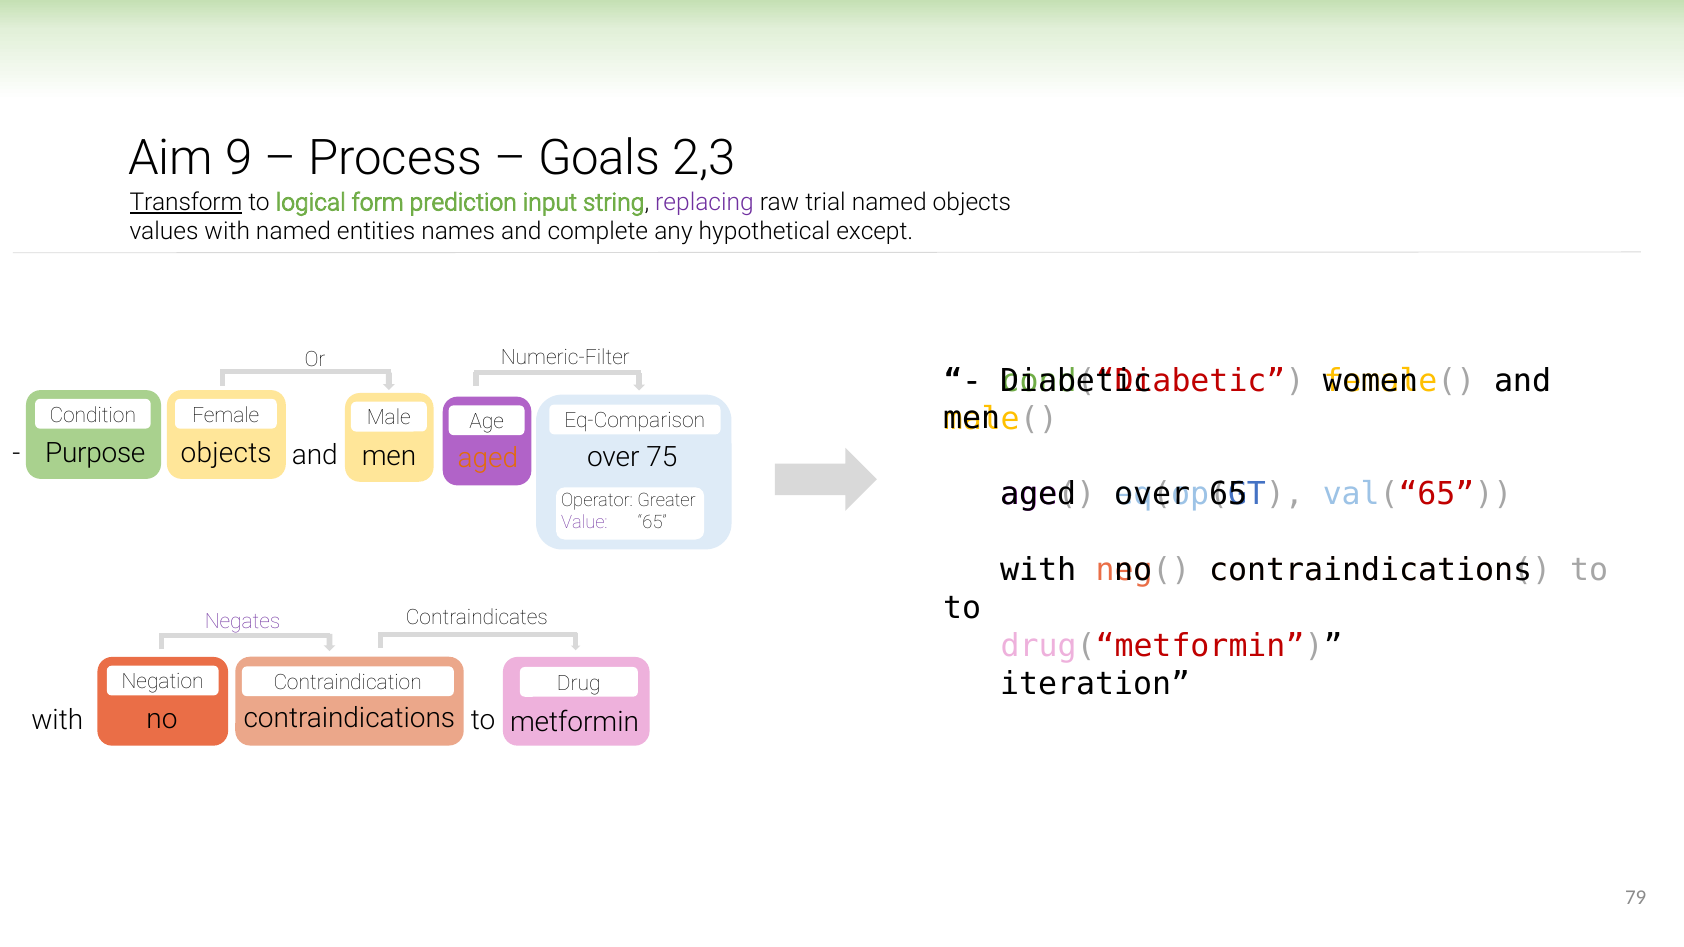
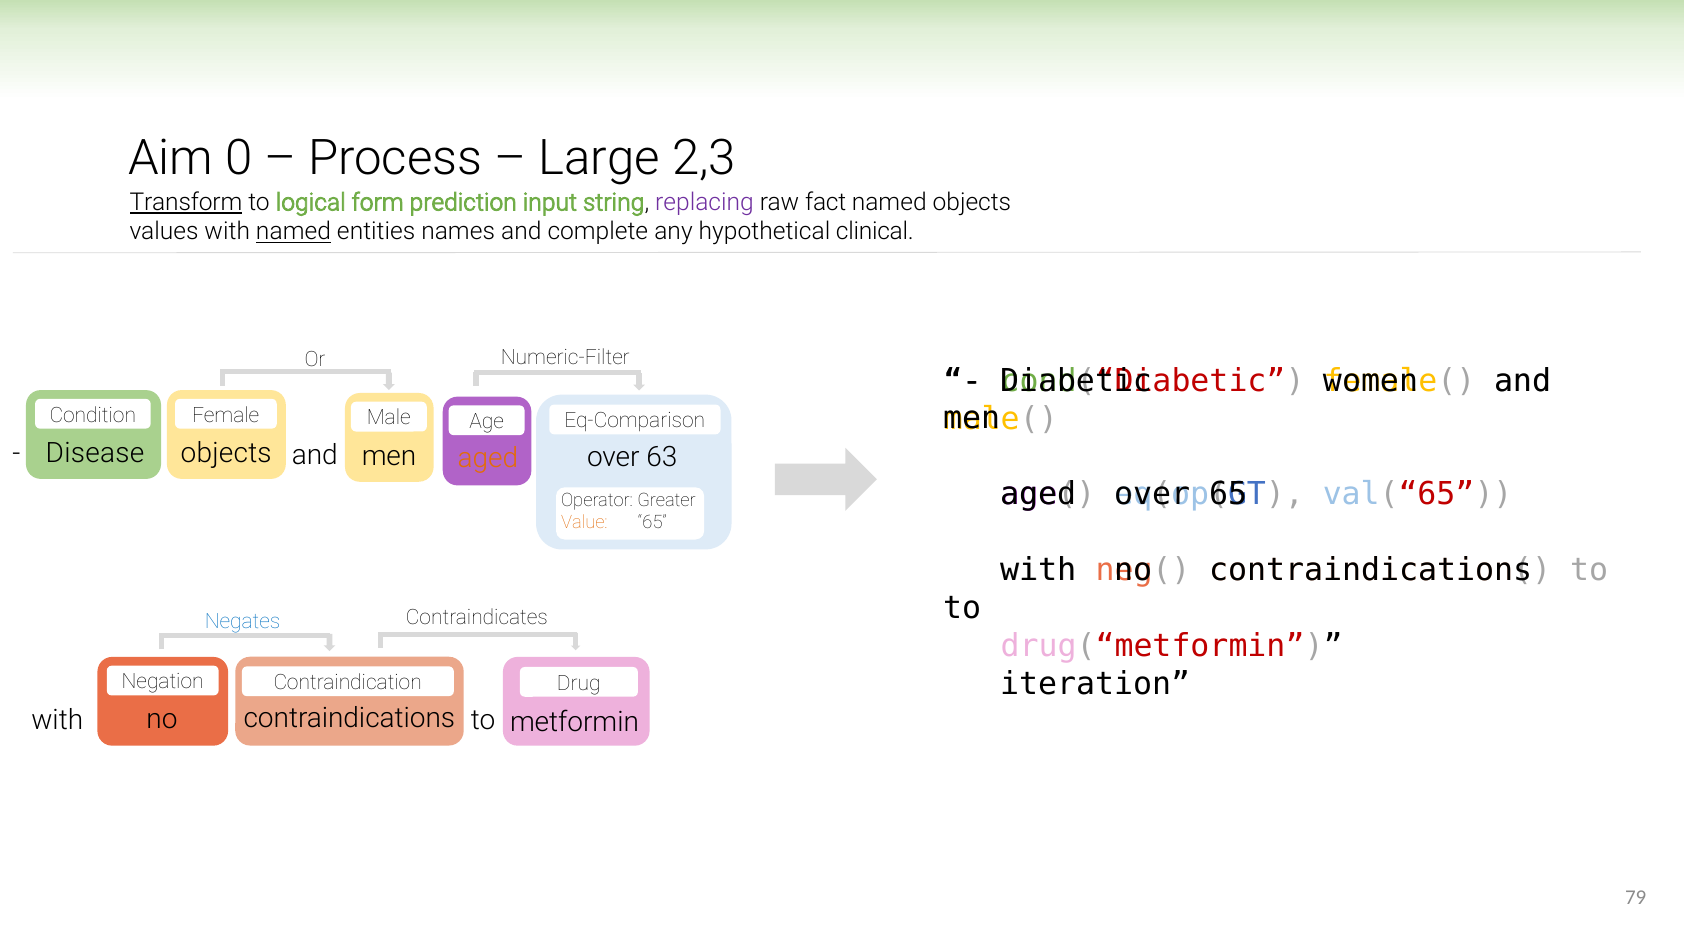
9: 9 -> 0
Goals: Goals -> Large
trial: trial -> fact
named at (293, 232) underline: none -> present
except: except -> clinical
Purpose: Purpose -> Disease
75: 75 -> 63
Value colour: purple -> orange
Negates colour: purple -> blue
